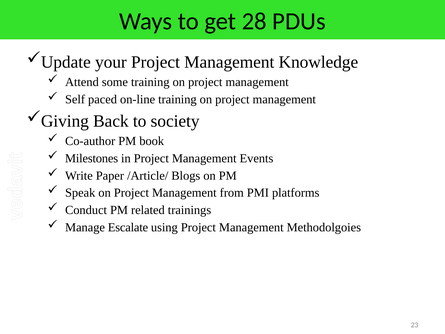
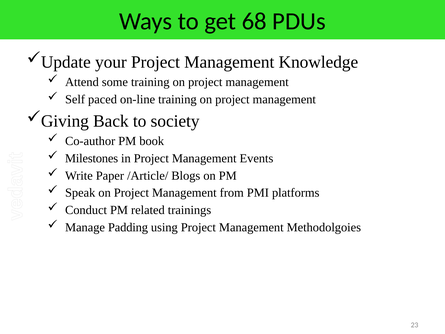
28: 28 -> 68
Escalate: Escalate -> Padding
